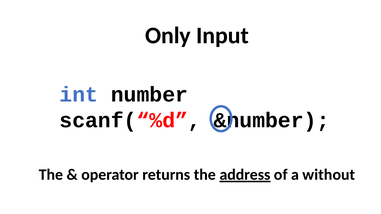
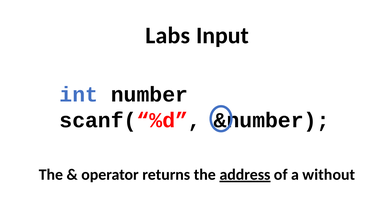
Only: Only -> Labs
